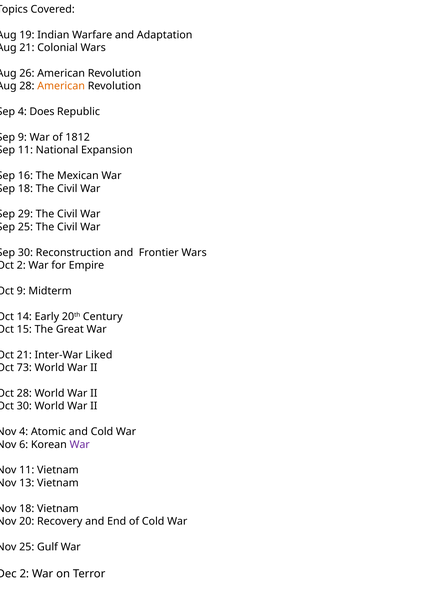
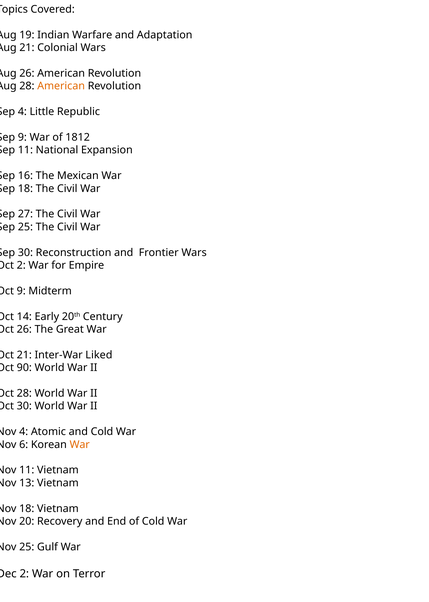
Does: Does -> Little
29: 29 -> 27
15 at (24, 329): 15 -> 26
73: 73 -> 90
War at (80, 445) colour: purple -> orange
